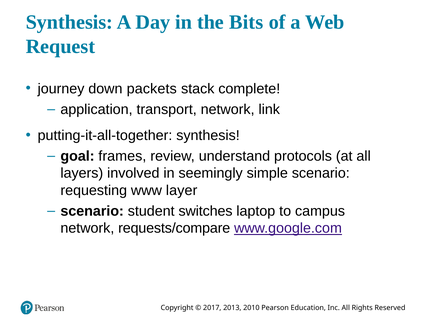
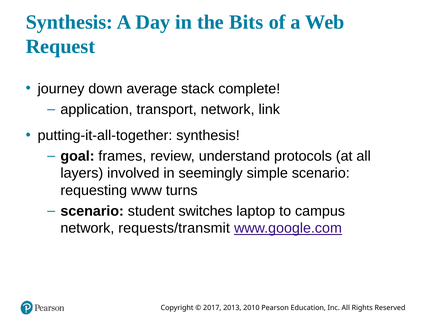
packets: packets -> average
layer: layer -> turns
requests/compare: requests/compare -> requests/transmit
